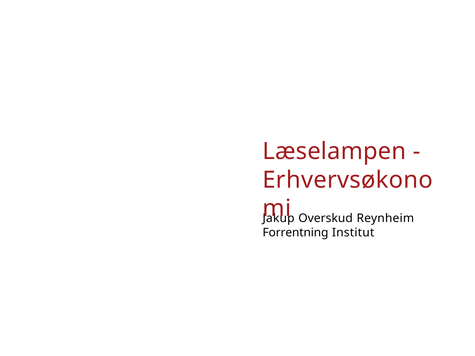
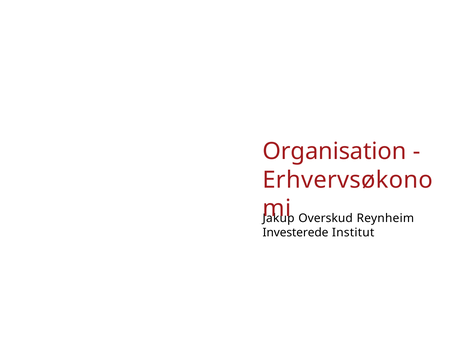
Læselampen: Læselampen -> Organisation
Forrentning: Forrentning -> Investerede
